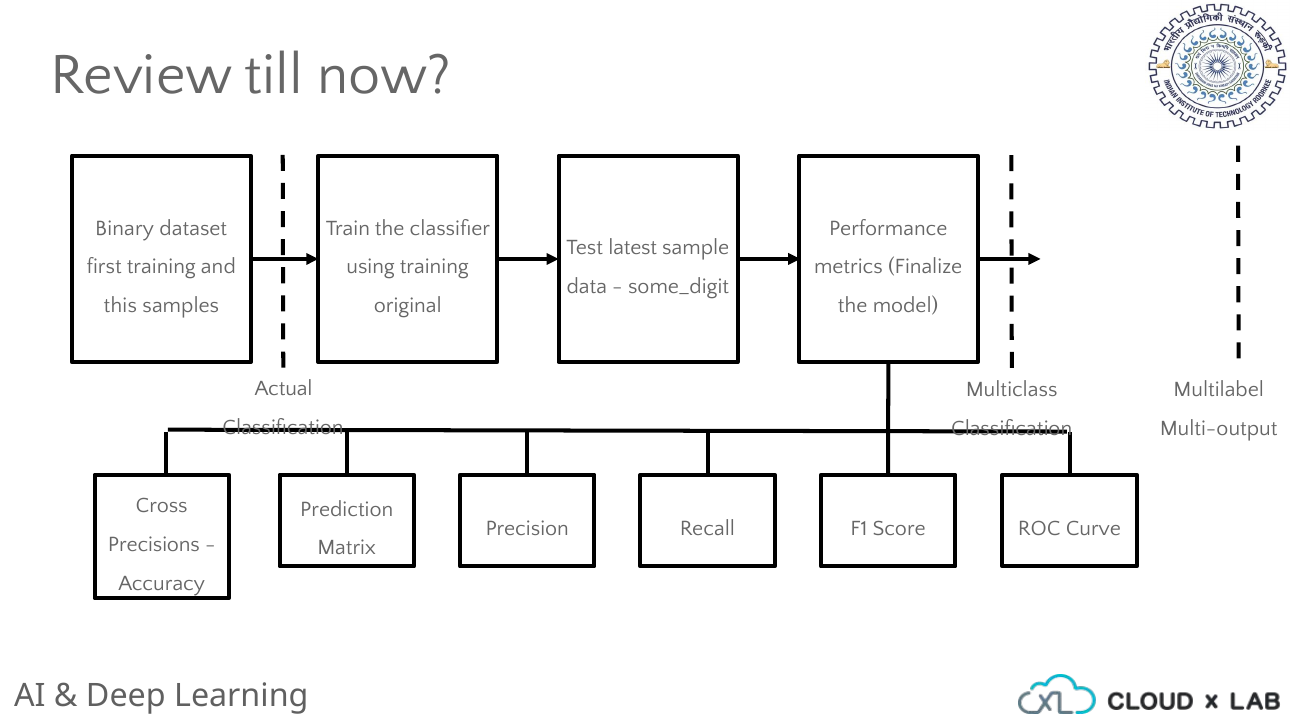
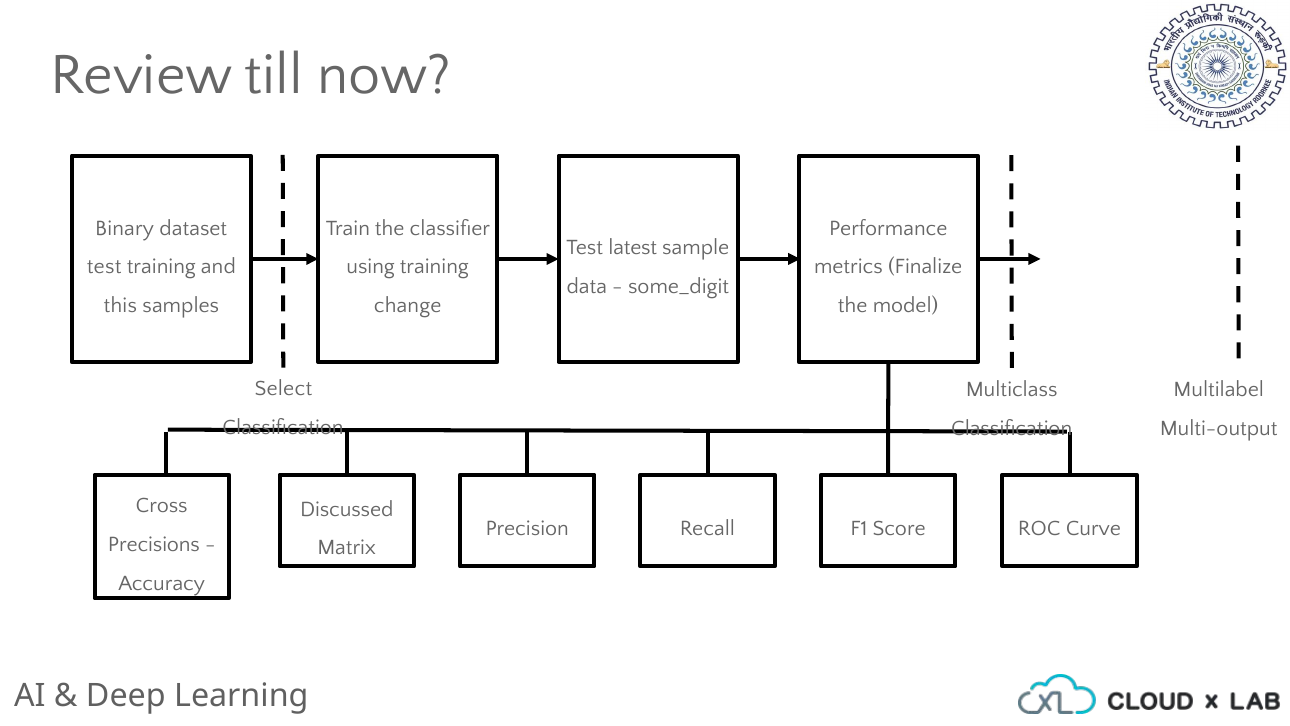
first at (104, 267): first -> test
original: original -> change
Actual: Actual -> Select
Prediction: Prediction -> Discussed
